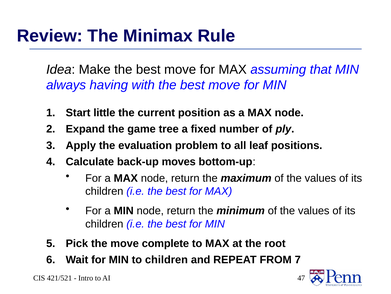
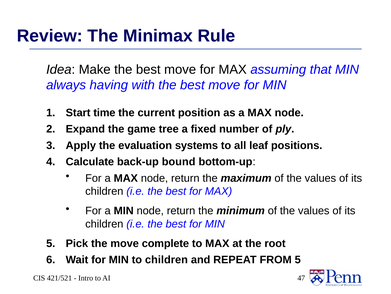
little: little -> time
problem: problem -> systems
moves: moves -> bound
FROM 7: 7 -> 5
